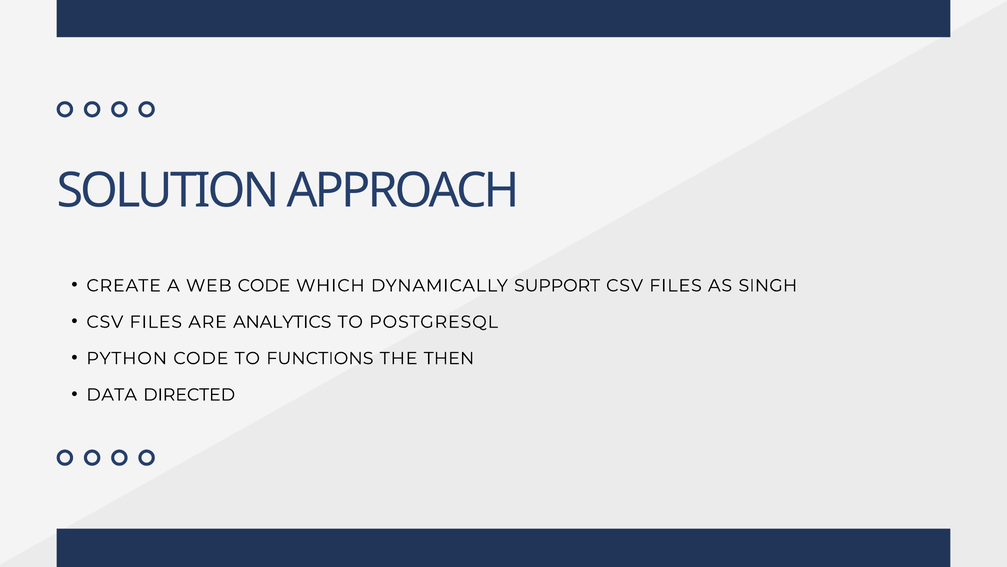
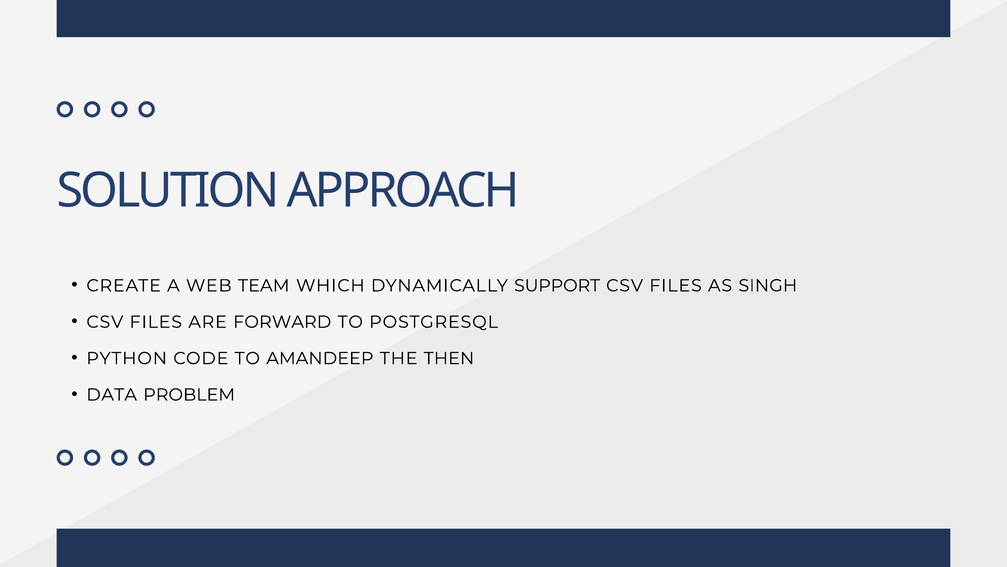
WEB CODE: CODE -> TEAM
ANALYTICS: ANALYTICS -> FORWARD
FUNCTIONS: FUNCTIONS -> AMANDEEP
DIRECTED: DIRECTED -> PROBLEM
